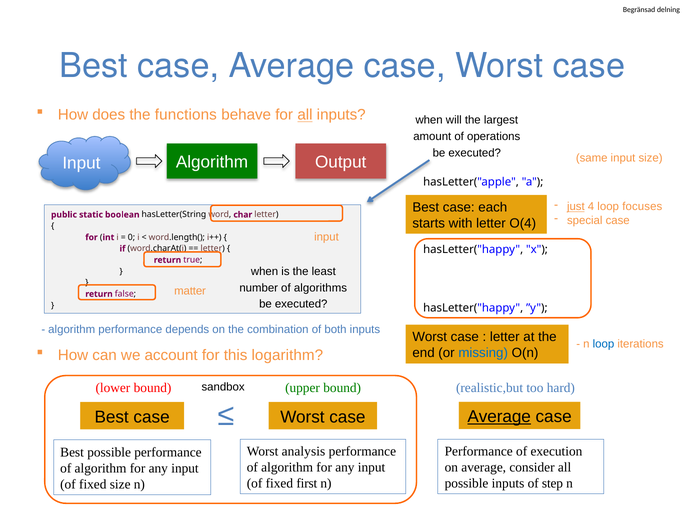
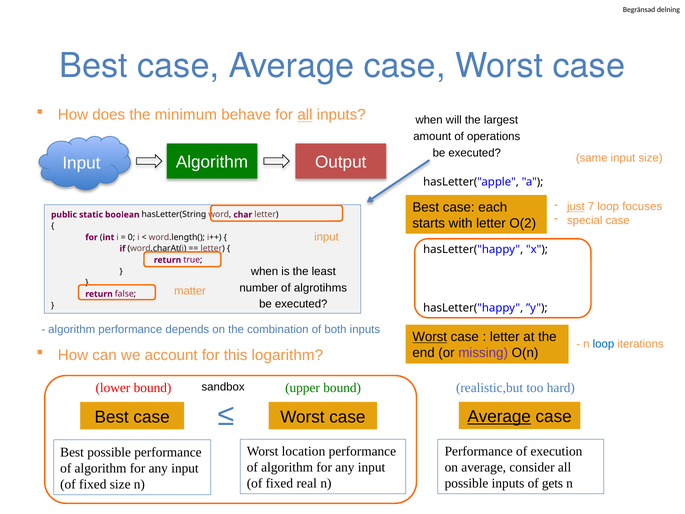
functions: functions -> minimum
4: 4 -> 7
O(4: O(4 -> O(2
algorithms: algorithms -> algrotihms
Worst at (430, 337) underline: none -> present
missing colour: blue -> purple
analysis: analysis -> location
first: first -> real
step: step -> gets
